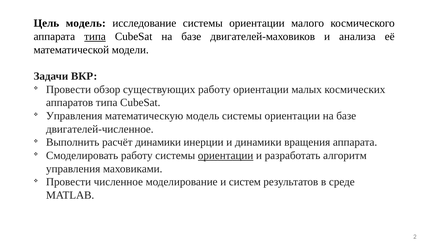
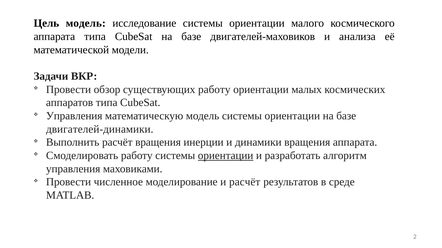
типа at (95, 37) underline: present -> none
двигателей-численное: двигателей-численное -> двигателей-динамики
расчёт динамики: динамики -> вращения
и систем: систем -> расчёт
